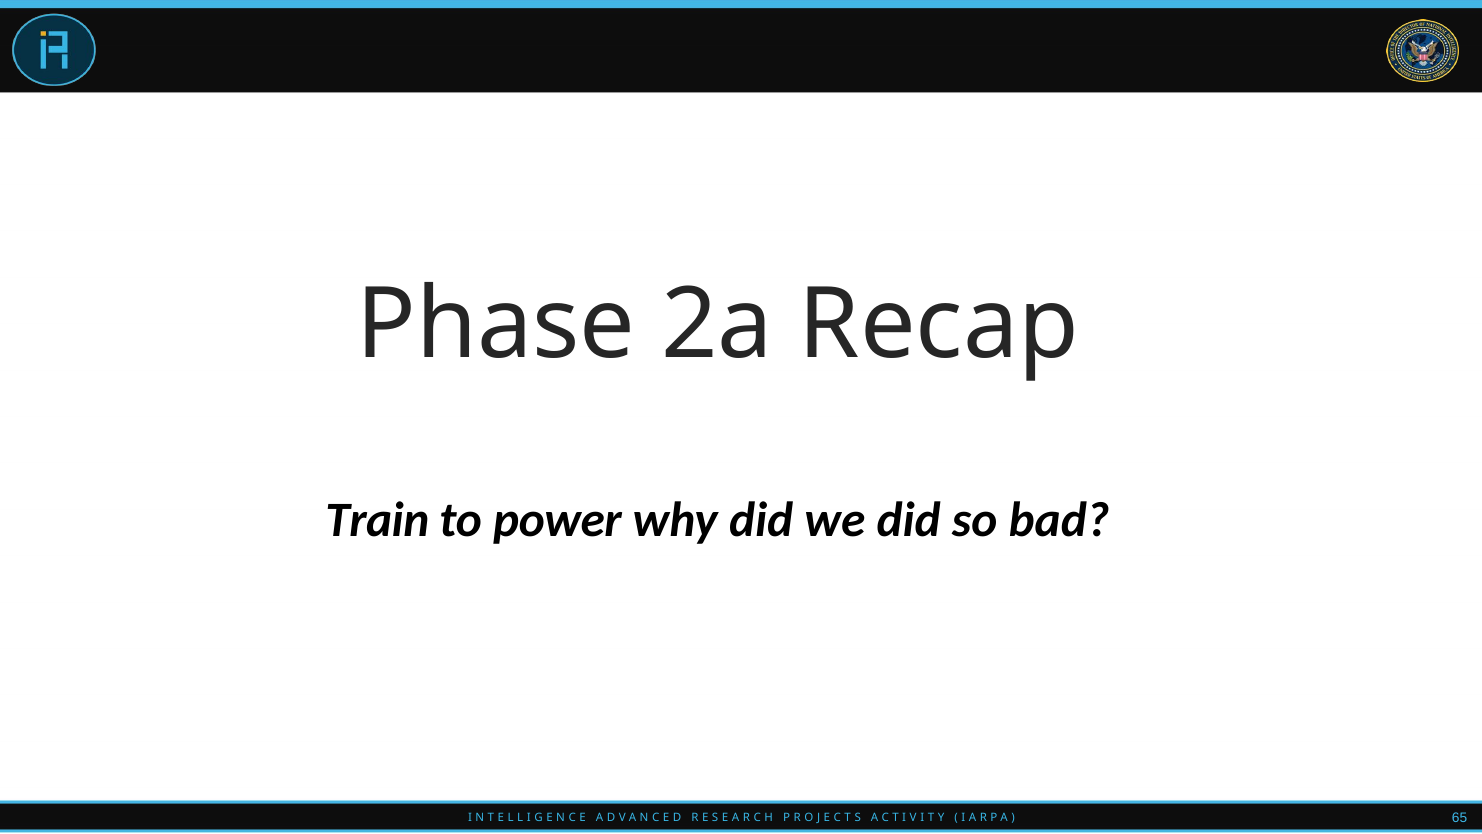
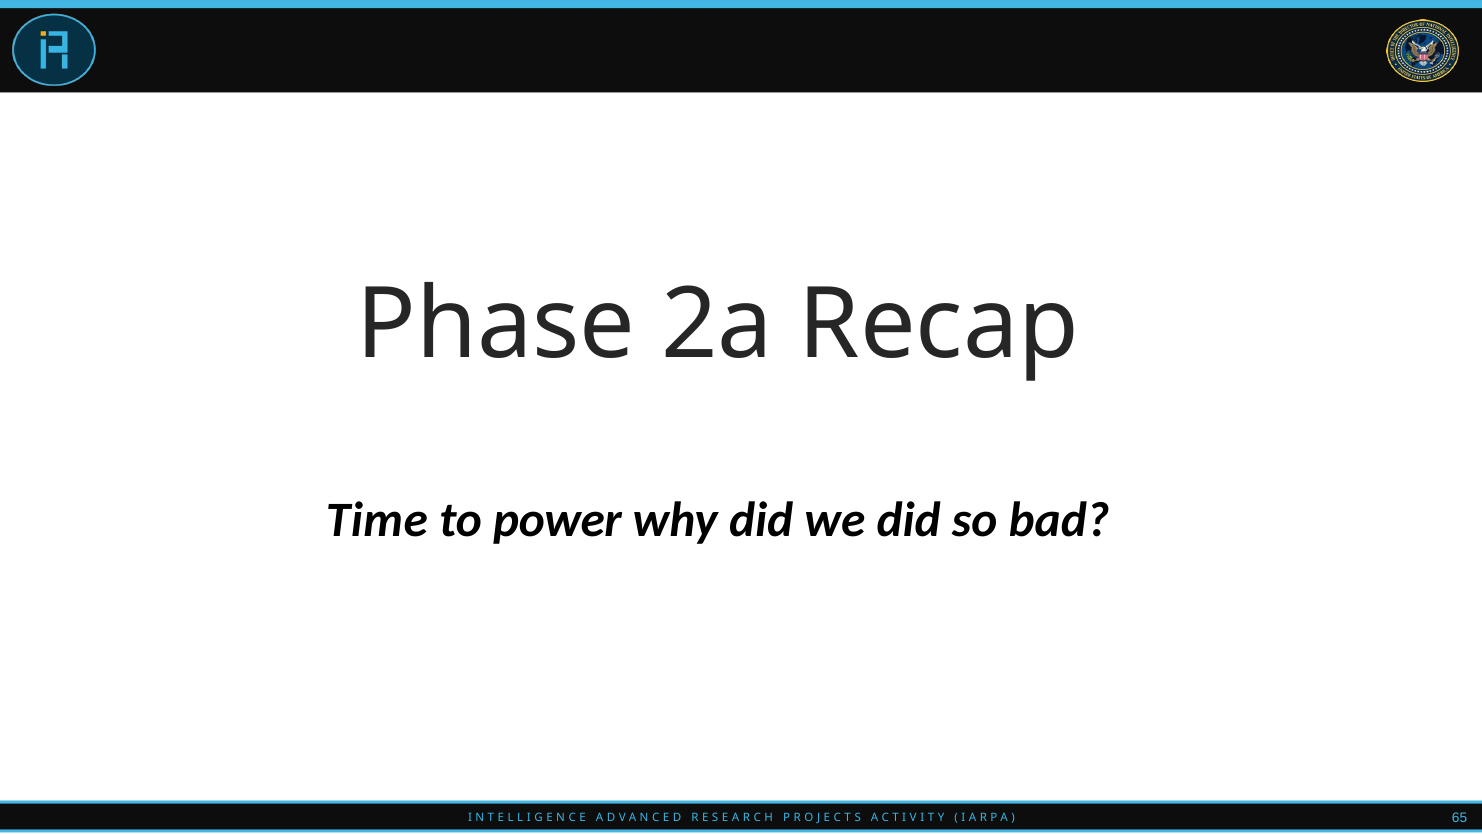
Train: Train -> Time
